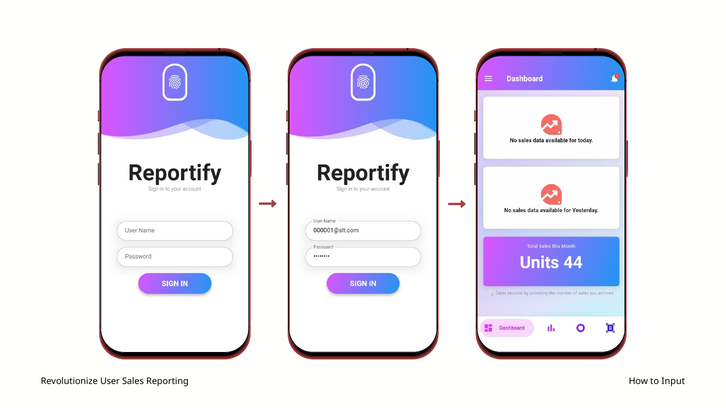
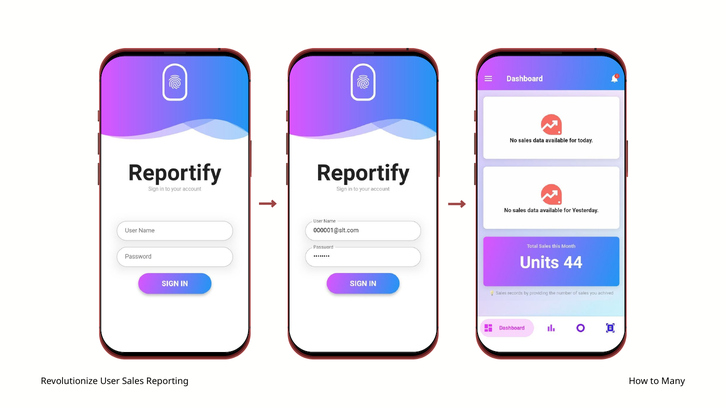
Input: Input -> Many
